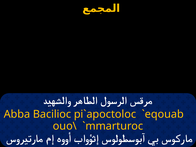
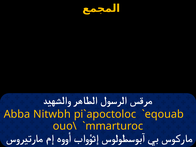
Bacilioc: Bacilioc -> Nitwbh
